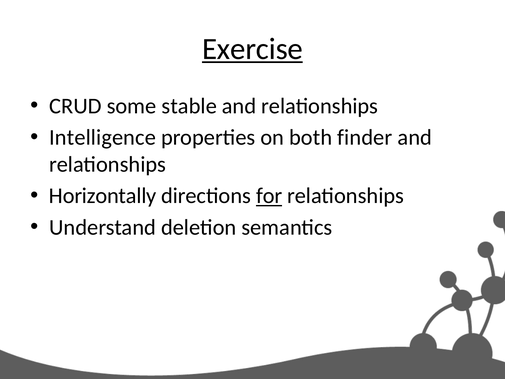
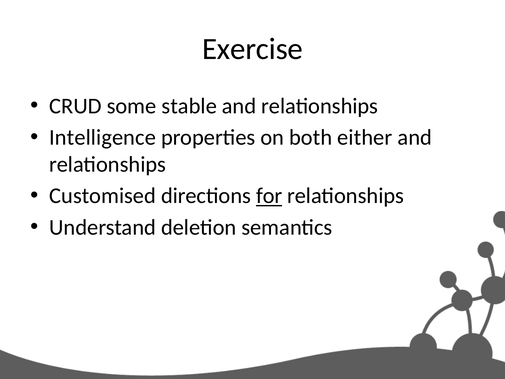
Exercise underline: present -> none
finder: finder -> either
Horizontally: Horizontally -> Customised
